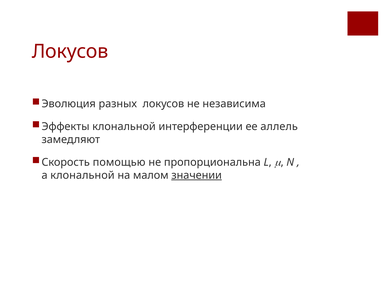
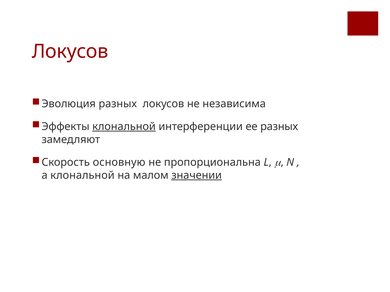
клональной at (124, 127) underline: none -> present
ее аллель: аллель -> разных
помощью: помощью -> основную
